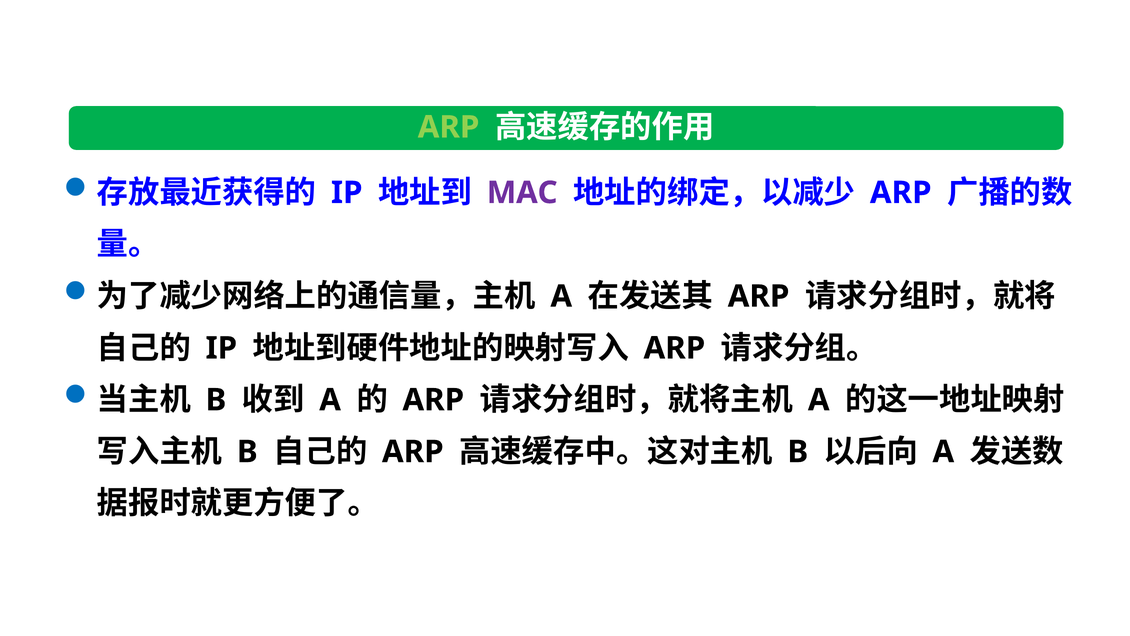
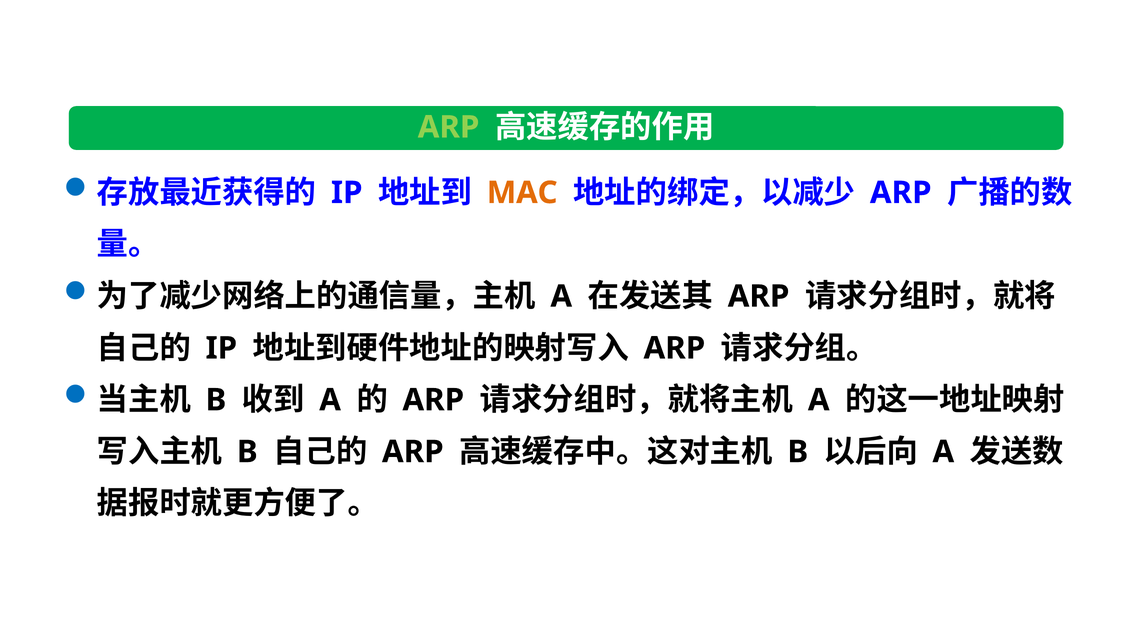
MAC colour: purple -> orange
